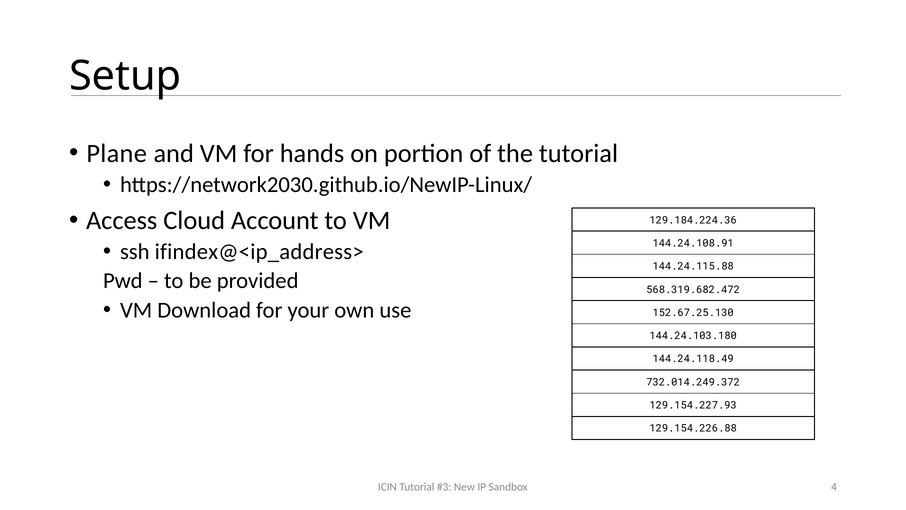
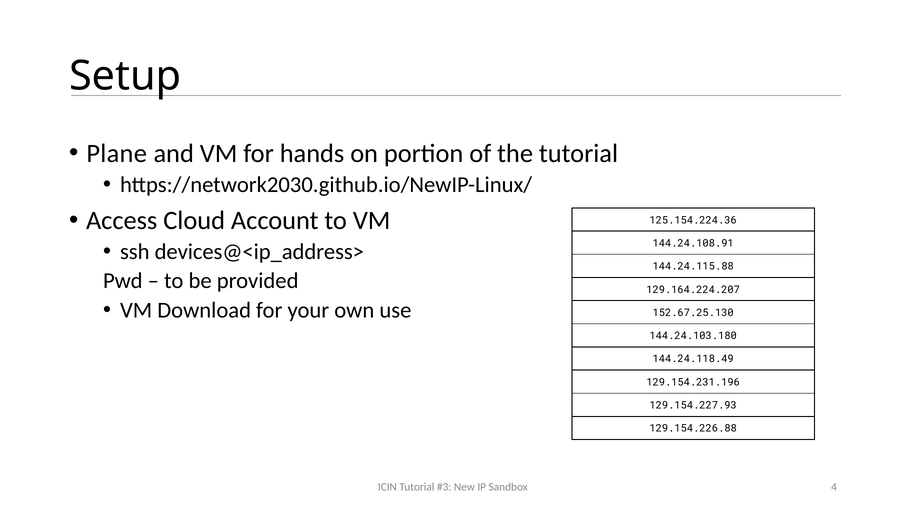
129.184.224.36: 129.184.224.36 -> 125.154.224.36
ifindex@<ip_address>: ifindex@<ip_address> -> devices@<ip_address>
568.319.682.472: 568.319.682.472 -> 129.164.224.207
732.014.249.372: 732.014.249.372 -> 129.154.231.196
